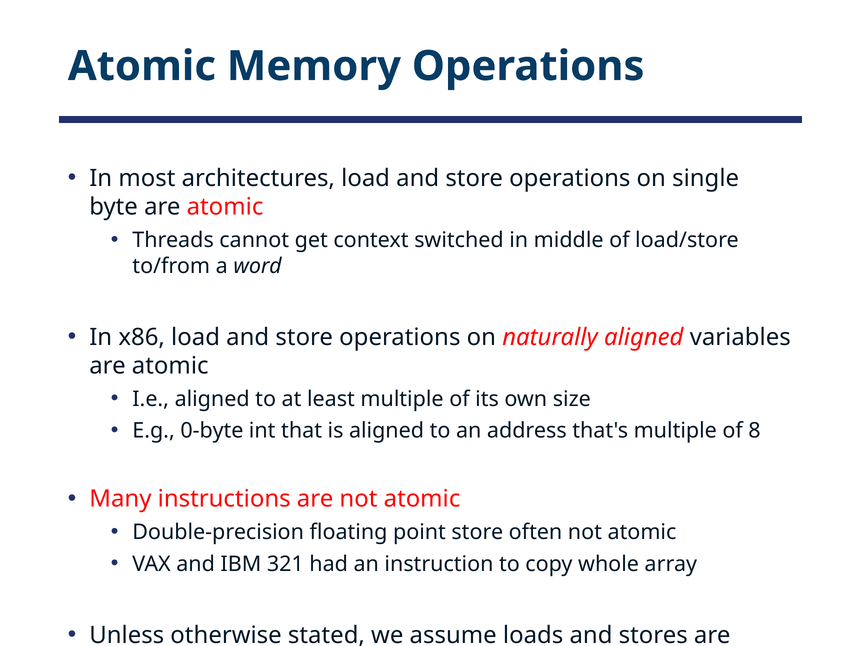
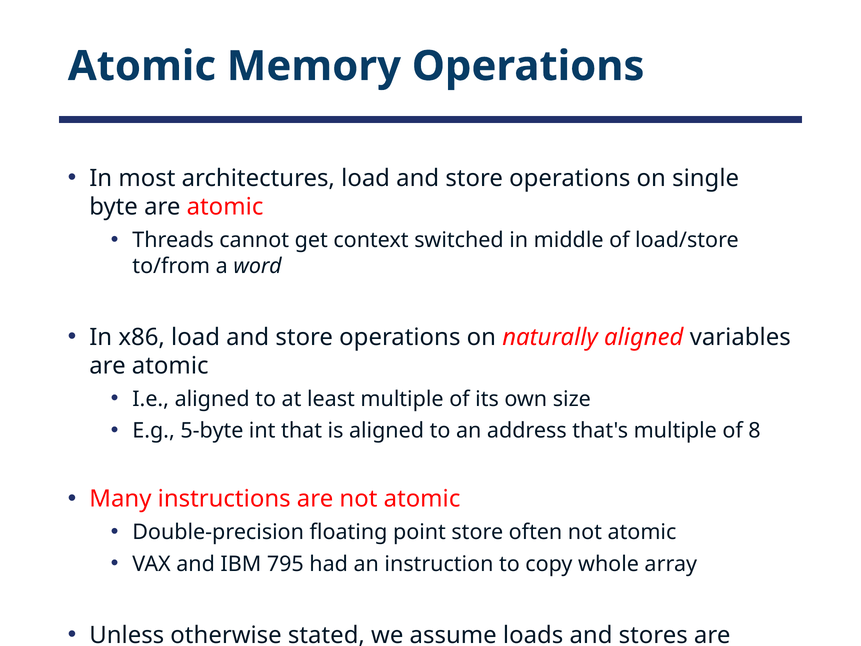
0-byte: 0-byte -> 5-byte
321: 321 -> 795
